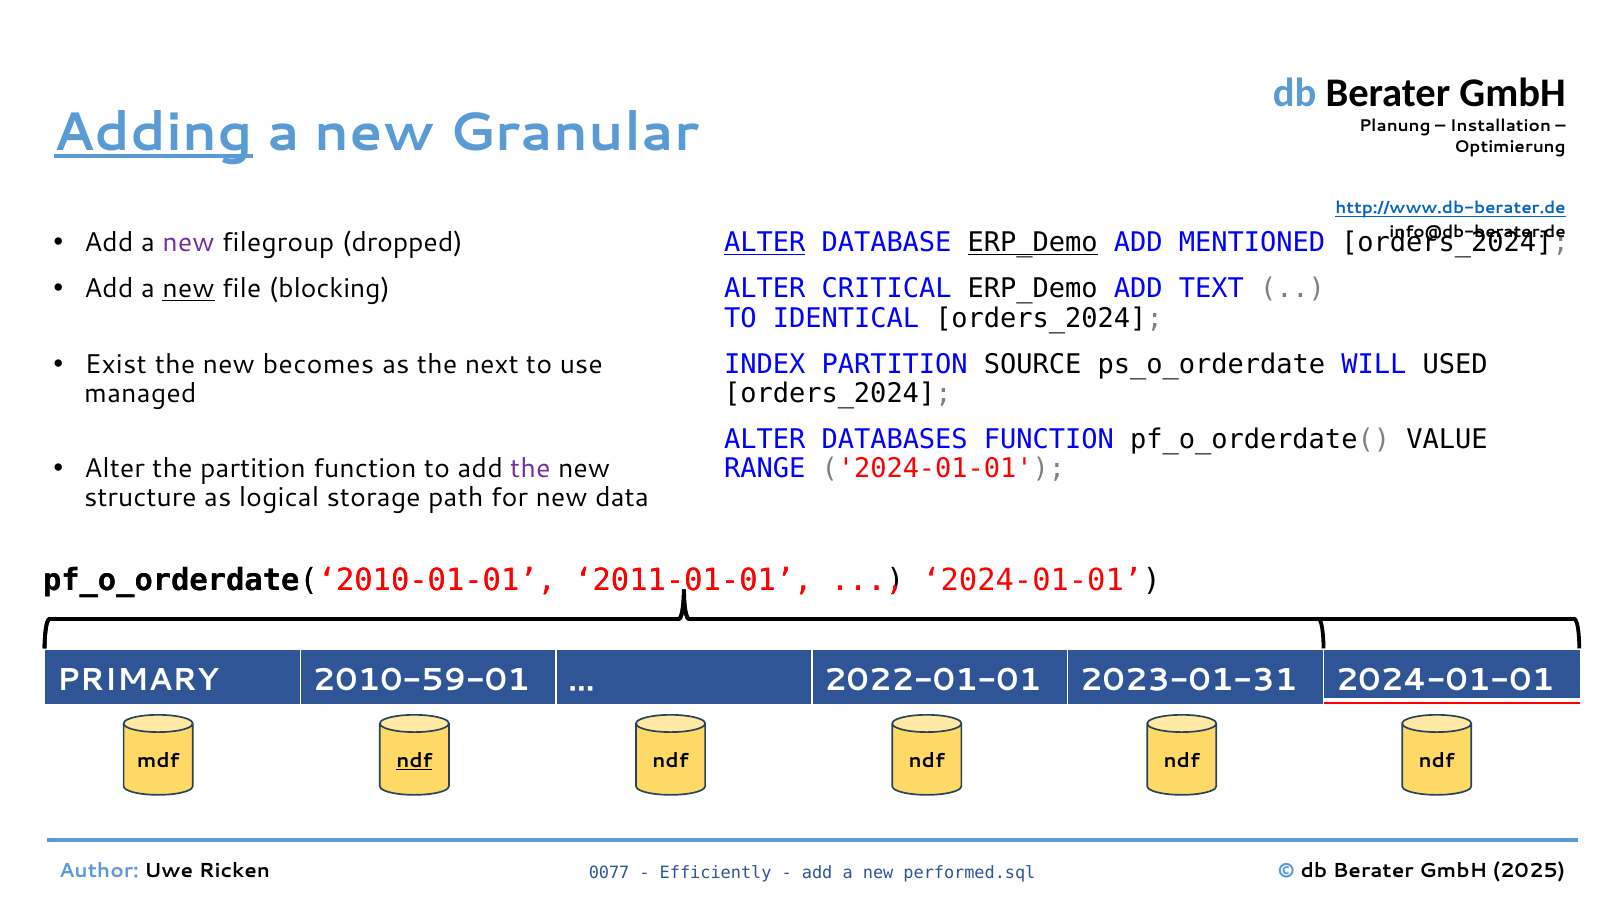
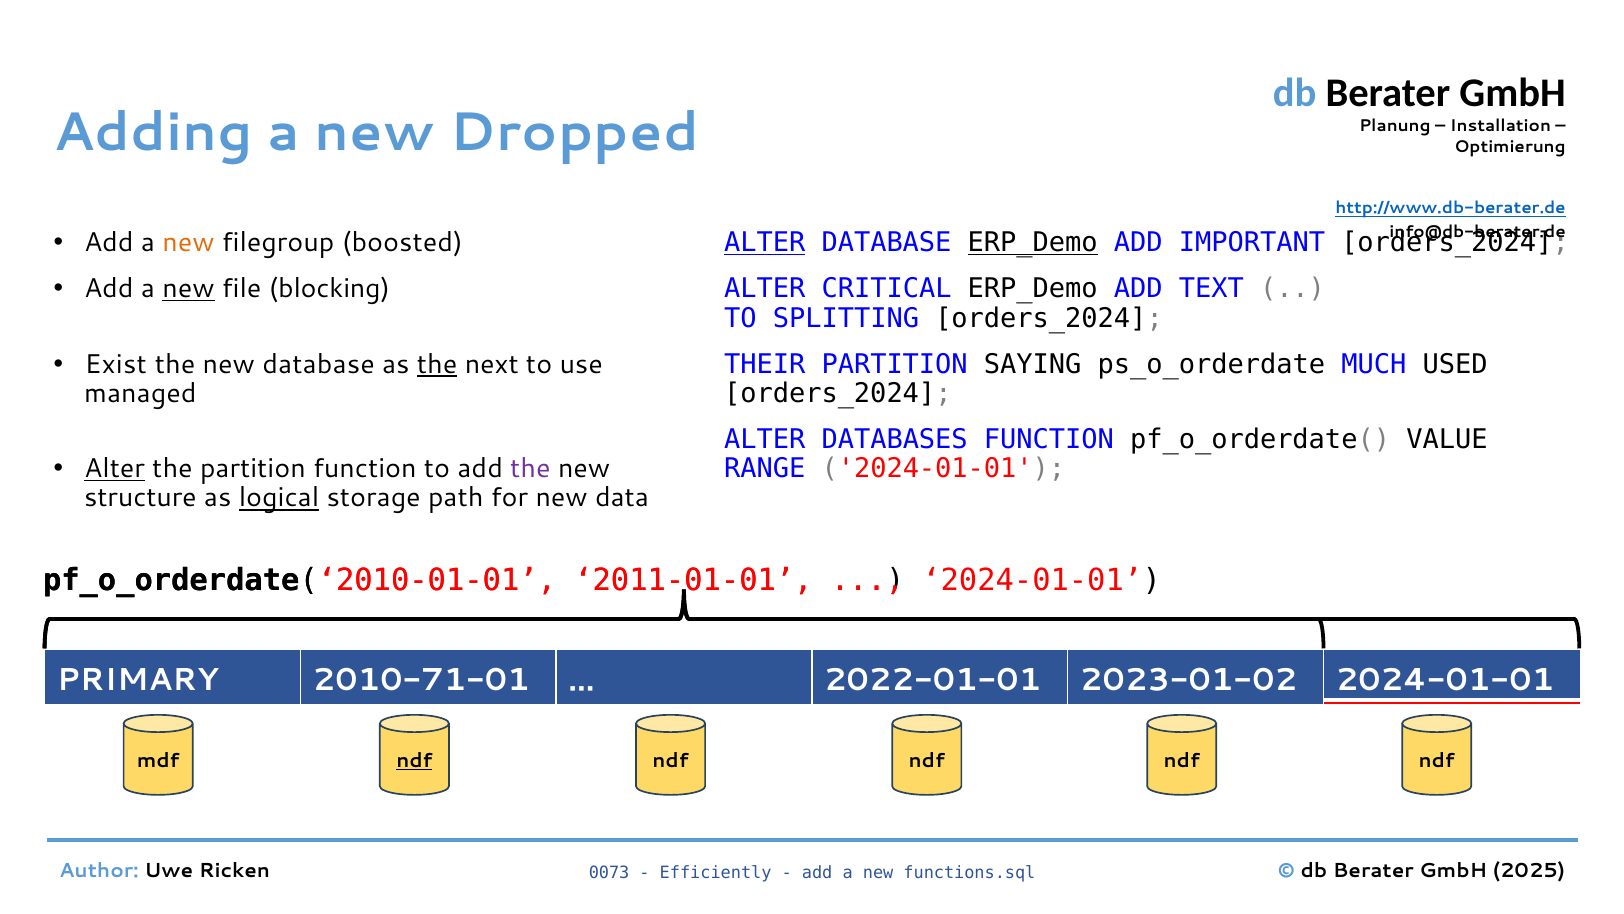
Adding underline: present -> none
Granular: Granular -> Dropped
new at (189, 243) colour: purple -> orange
dropped: dropped -> boosted
MENTIONED: MENTIONED -> IMPORTANT
IDENTICAL: IDENTICAL -> SPLITTING
new becomes: becomes -> database
the at (437, 364) underline: none -> present
INDEX: INDEX -> THEIR
SOURCE: SOURCE -> SAYING
WILL: WILL -> MUCH
Alter at (115, 469) underline: none -> present
logical underline: none -> present
2010-59-01: 2010-59-01 -> 2010-71-01
2023-01-31: 2023-01-31 -> 2023-01-02
0077: 0077 -> 0073
performed.sql: performed.sql -> functions.sql
